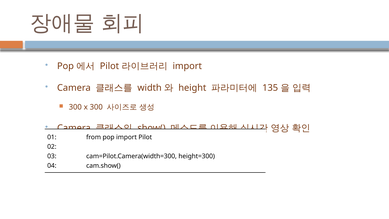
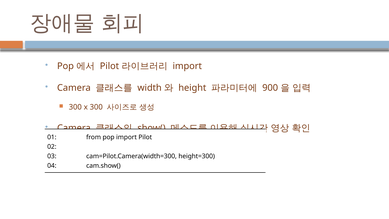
135: 135 -> 900
